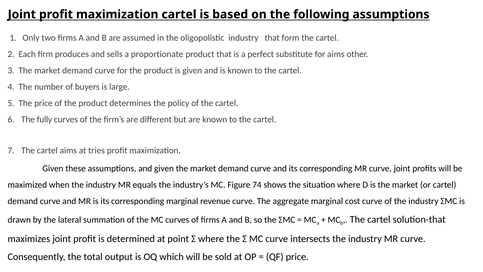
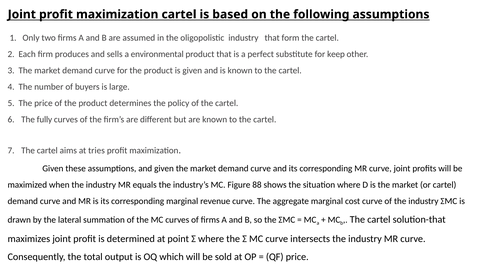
proportionate: proportionate -> environmental
for aims: aims -> keep
74: 74 -> 88
